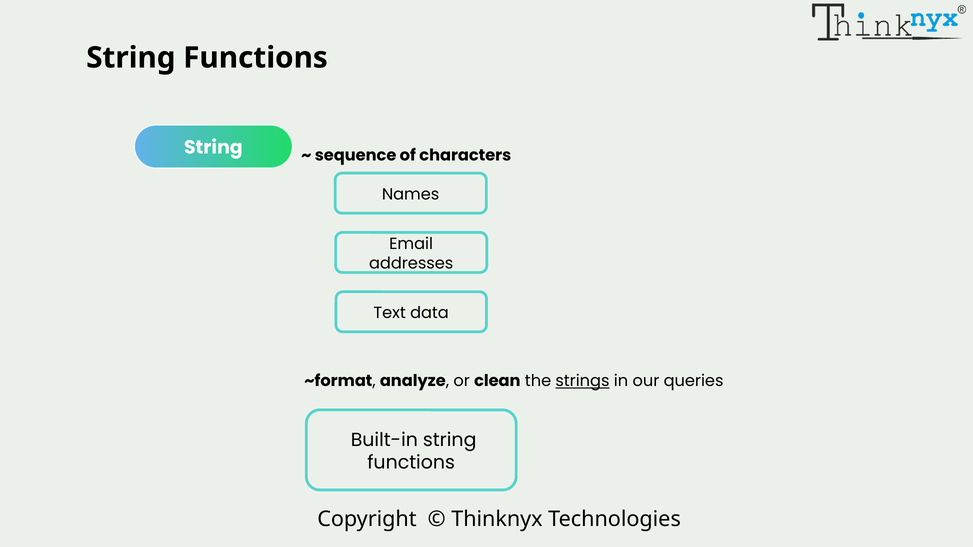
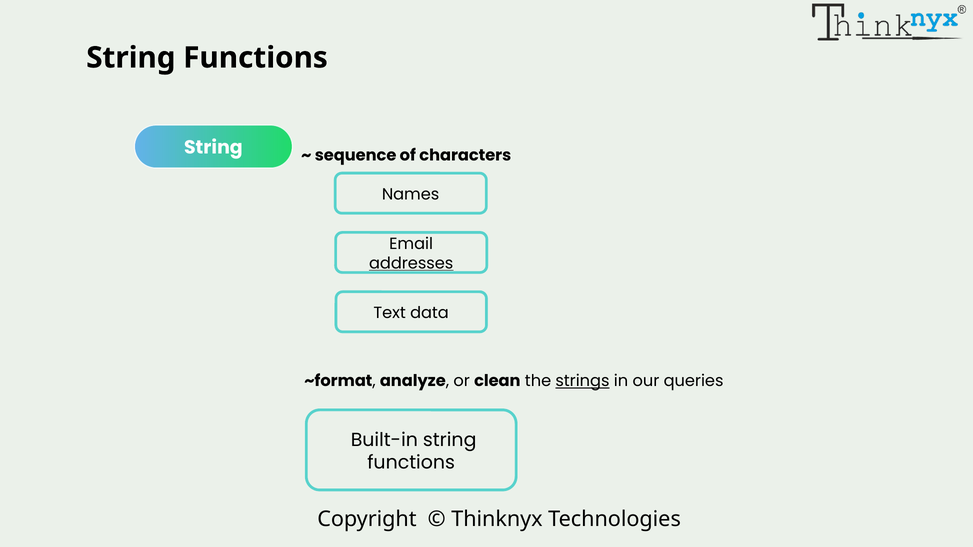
addresses underline: none -> present
